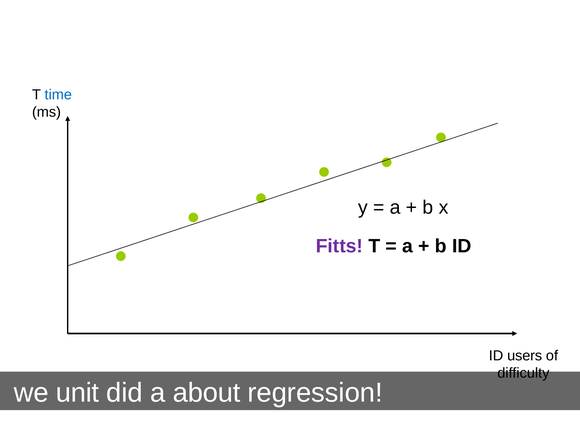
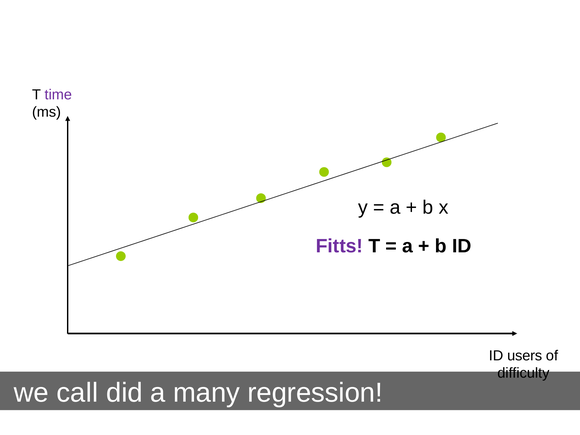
time colour: blue -> purple
unit: unit -> call
about: about -> many
